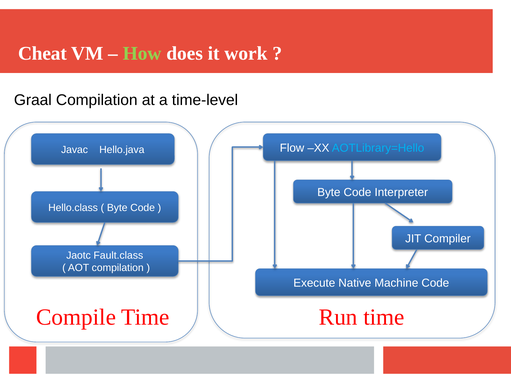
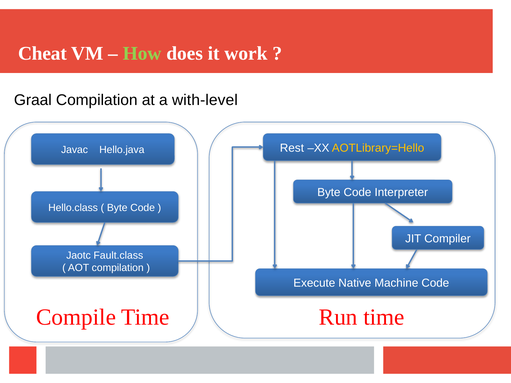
time-level: time-level -> with-level
Flow: Flow -> Rest
AOTLibrary=Hello colour: light blue -> yellow
